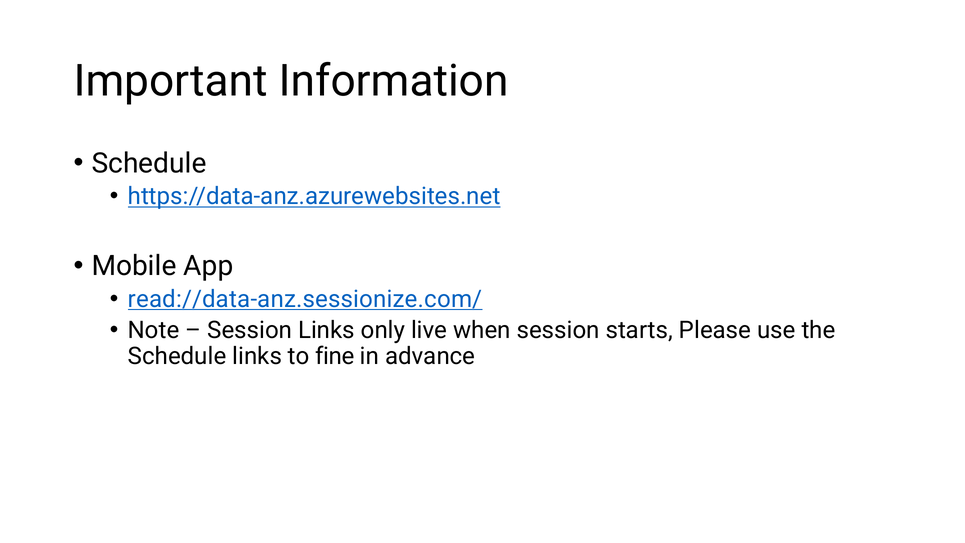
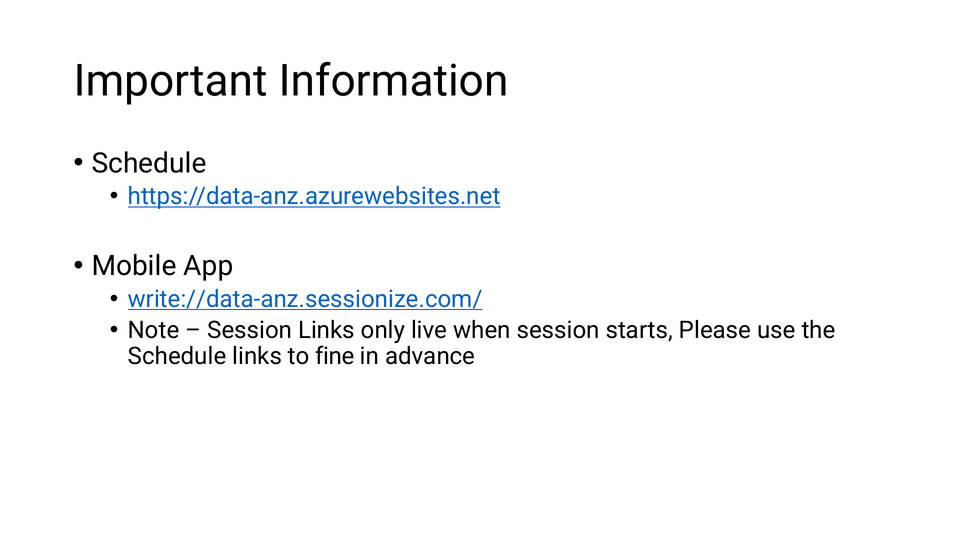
read://data-anz.sessionize.com/: read://data-anz.sessionize.com/ -> write://data-anz.sessionize.com/
